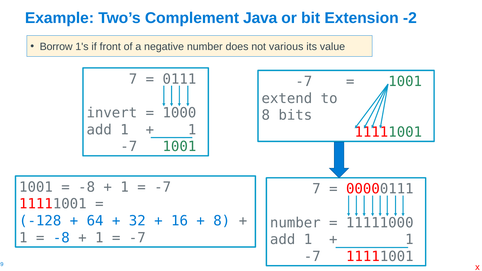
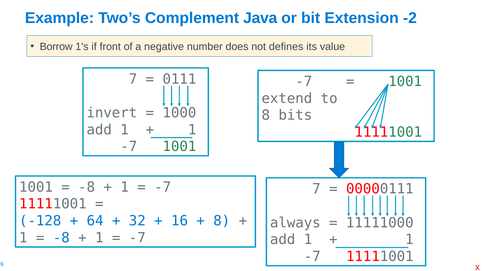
various: various -> defines
number at (295, 223): number -> always
